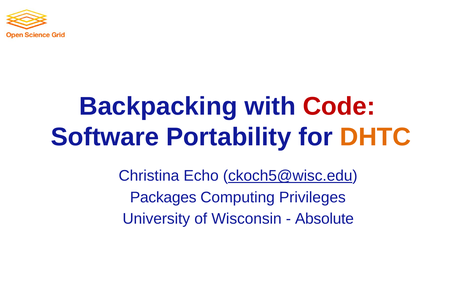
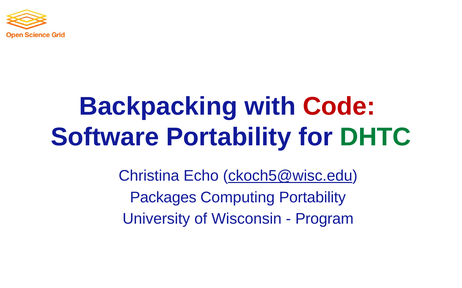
DHTC colour: orange -> green
Computing Privileges: Privileges -> Portability
Absolute: Absolute -> Program
